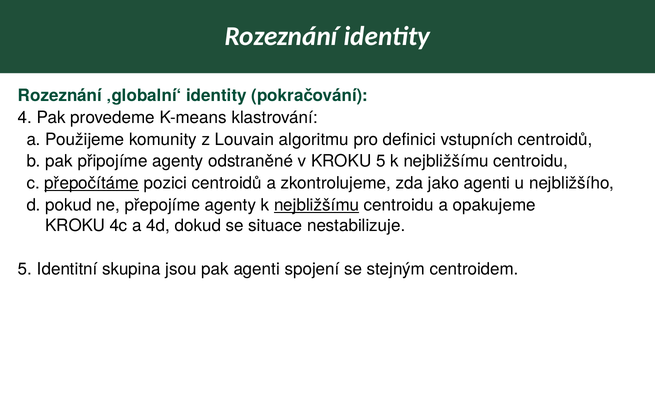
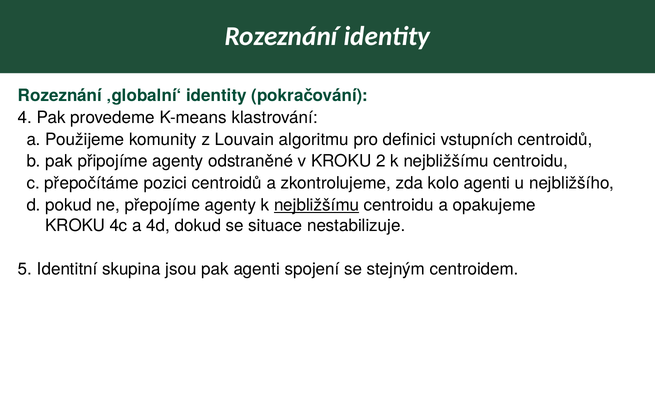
KROKU 5: 5 -> 2
přepočítáme underline: present -> none
jako: jako -> kolo
